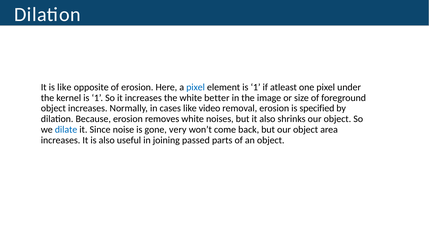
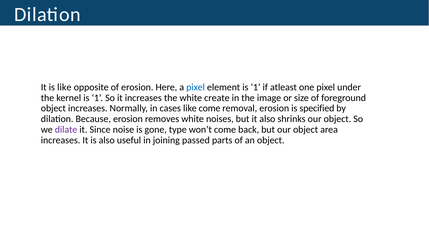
better: better -> create
like video: video -> come
dilate colour: blue -> purple
very: very -> type
